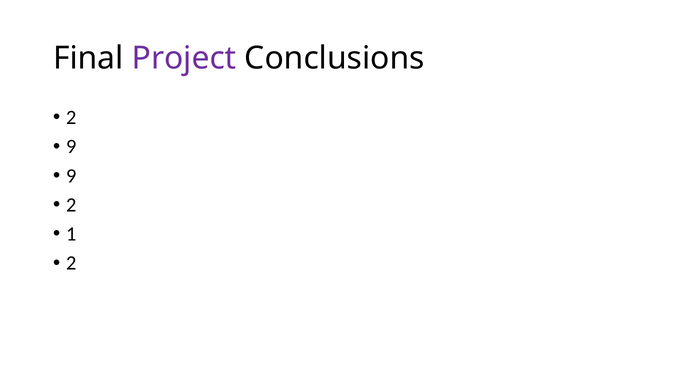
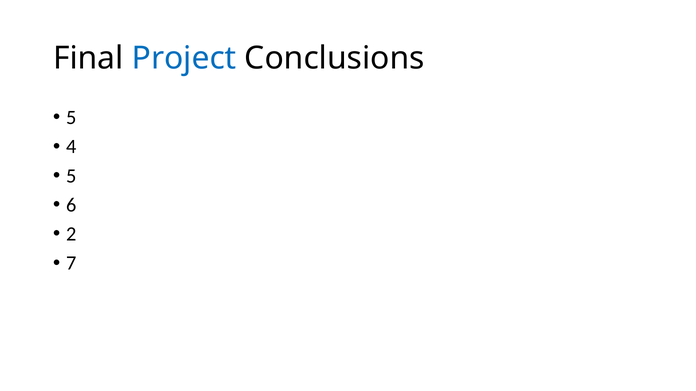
Project colour: purple -> blue
2 at (71, 118): 2 -> 5
9 at (71, 147): 9 -> 4
9 at (71, 176): 9 -> 5
2 at (71, 205): 2 -> 6
1: 1 -> 2
2 at (71, 264): 2 -> 7
